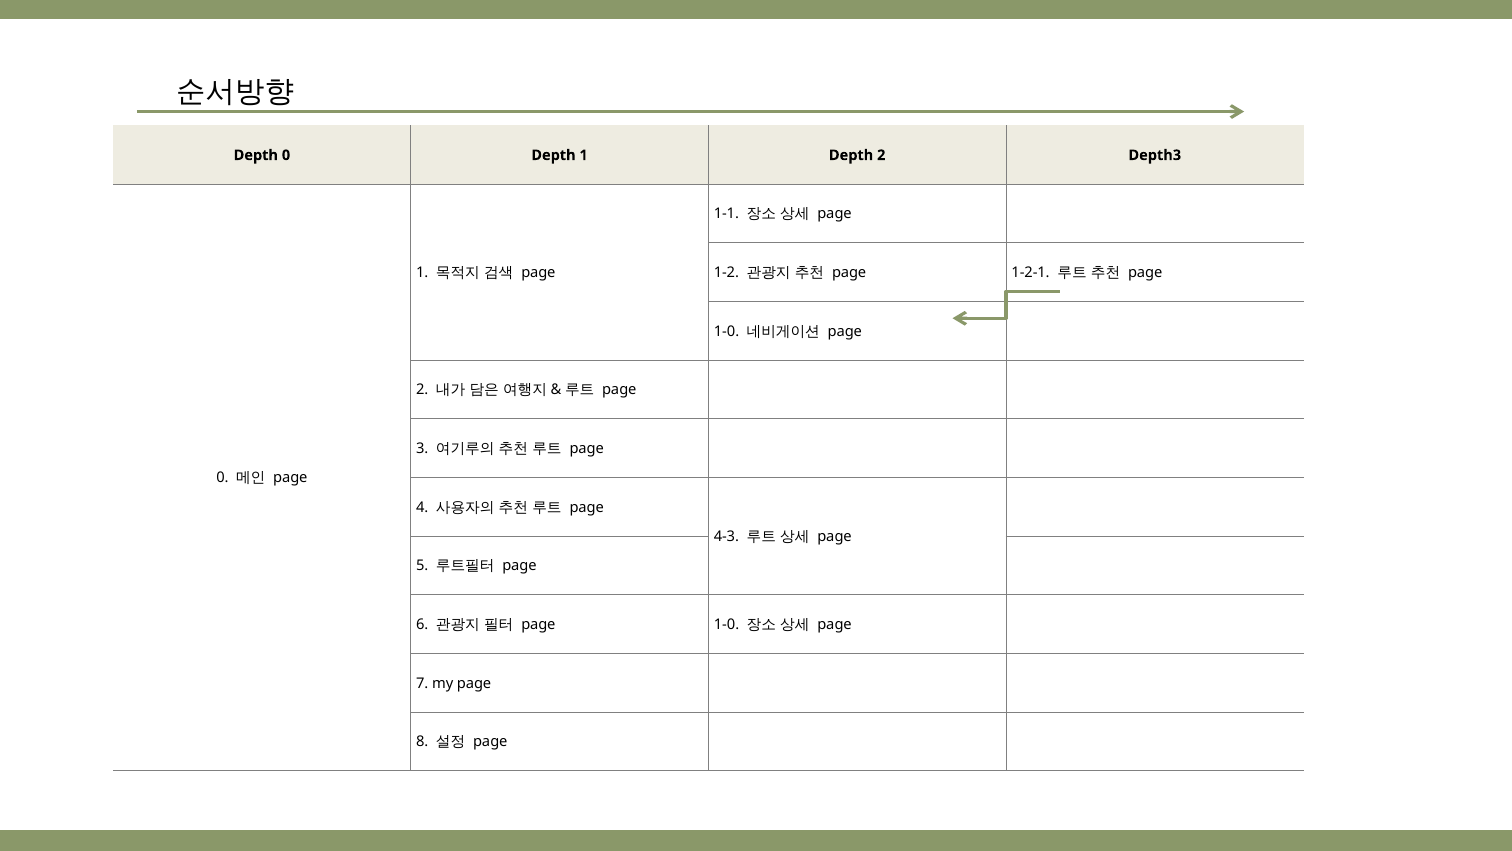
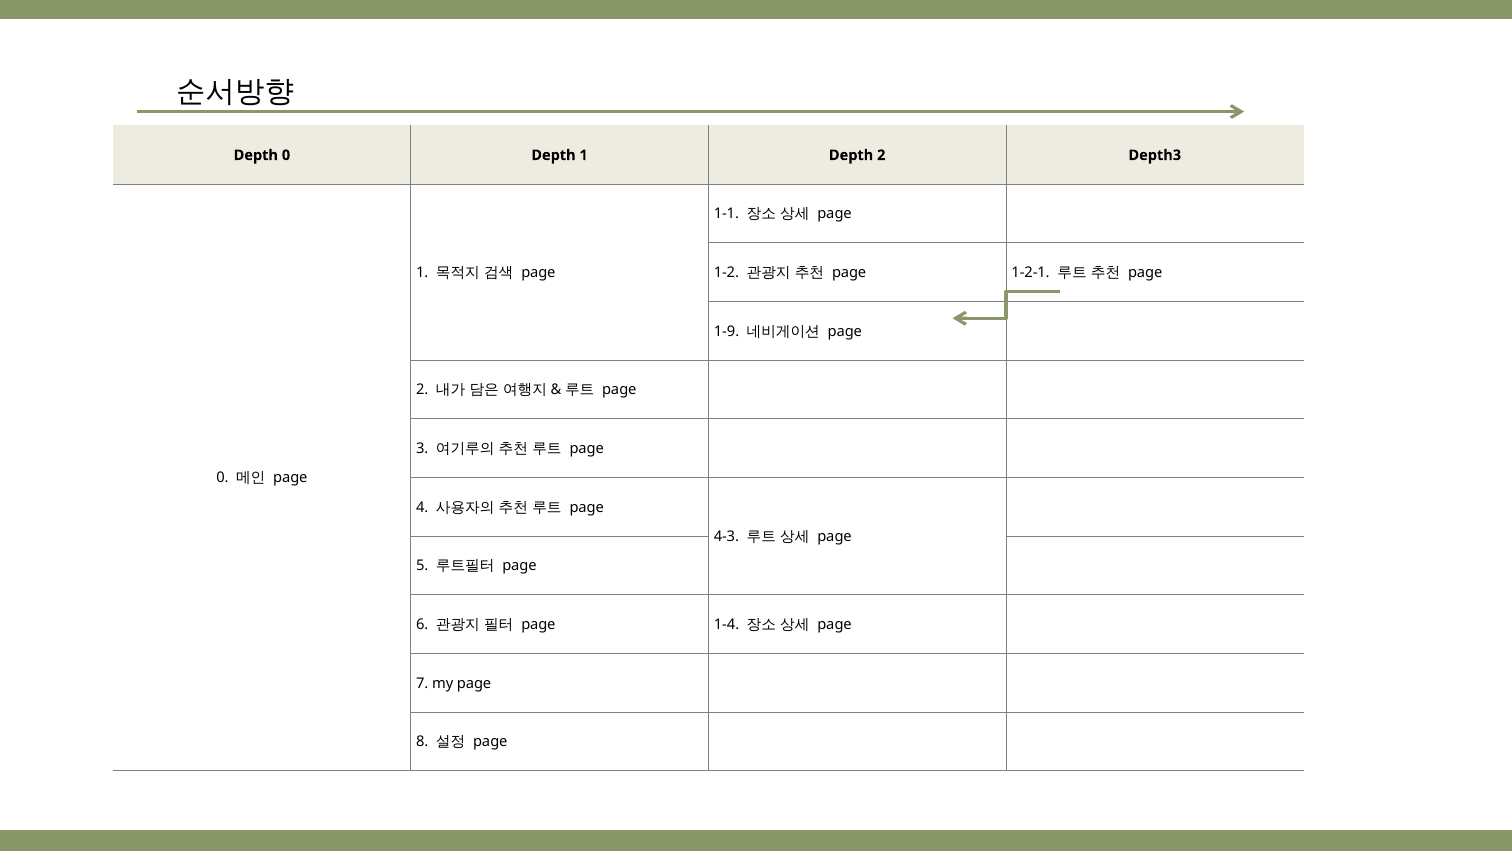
1-0 at (726, 331): 1-0 -> 1-9
1-0 at (726, 624): 1-0 -> 1-4
